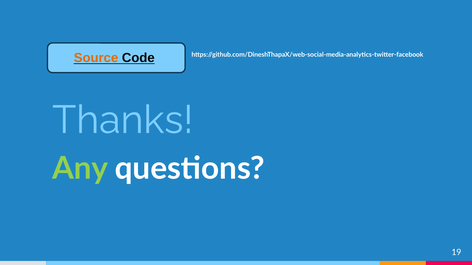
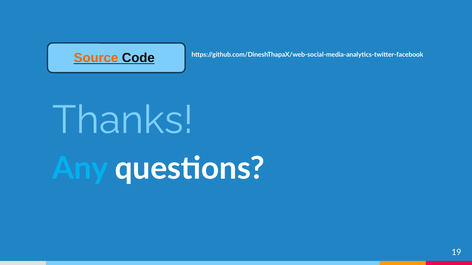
Any colour: light green -> light blue
